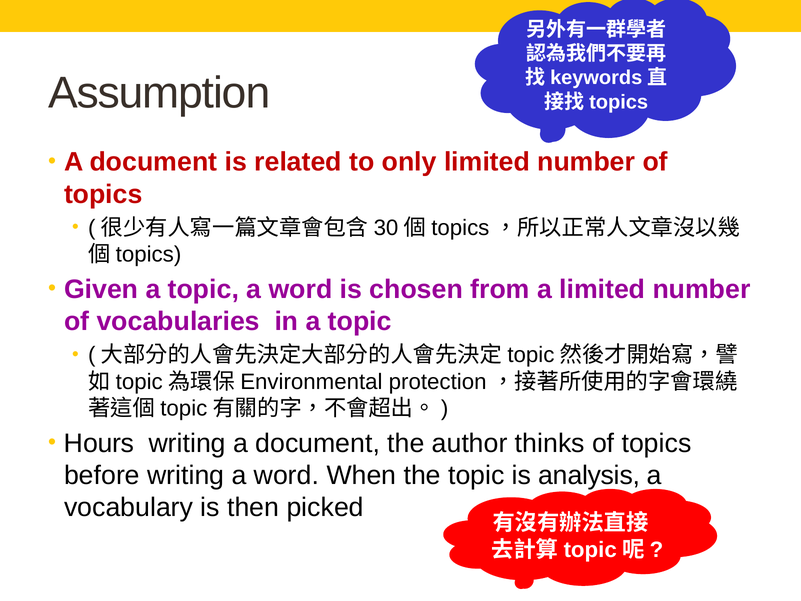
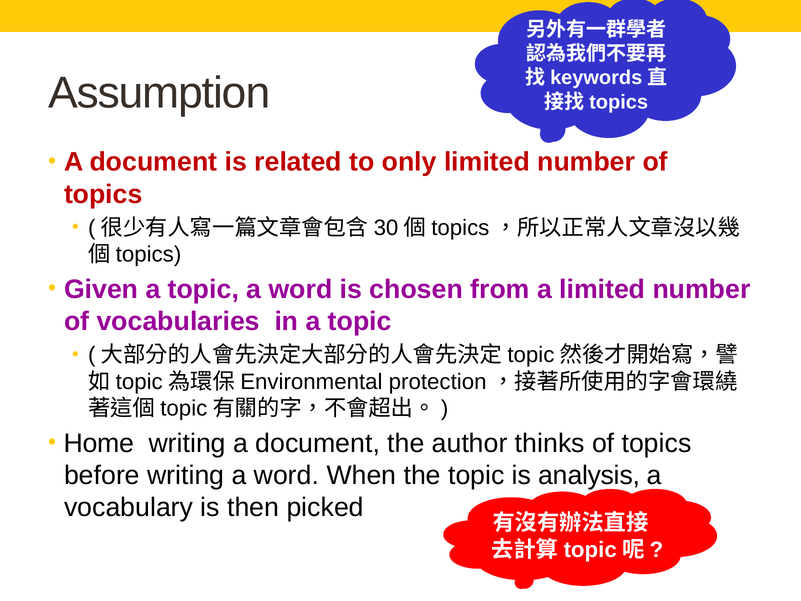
Hours: Hours -> Home
